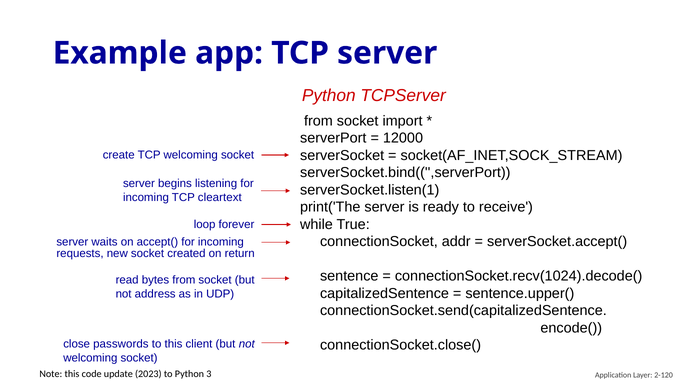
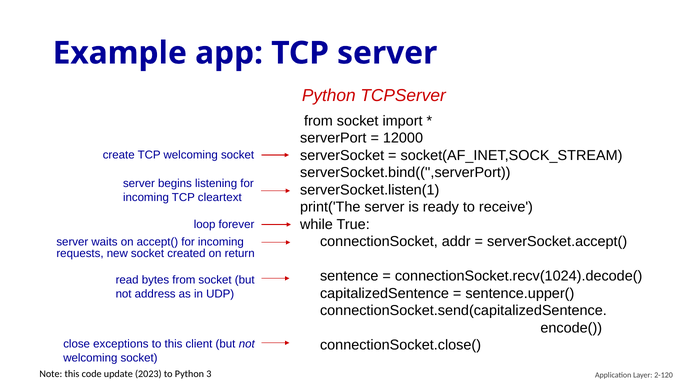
passwords: passwords -> exceptions
